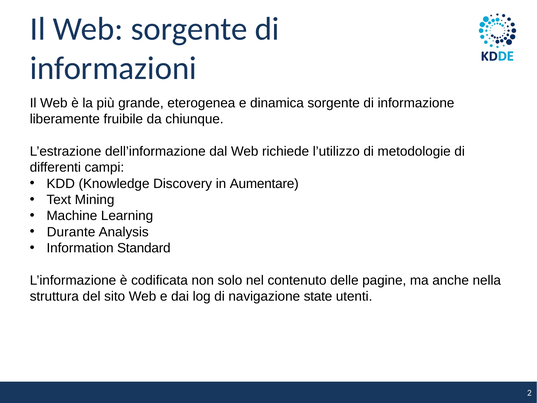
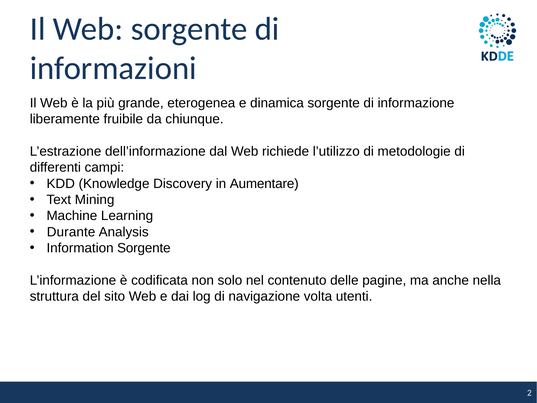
Information Standard: Standard -> Sorgente
state: state -> volta
